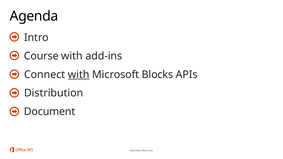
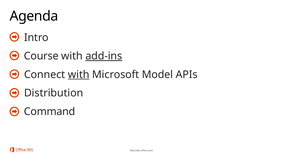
add-ins underline: none -> present
Blocks: Blocks -> Model
Document: Document -> Command
